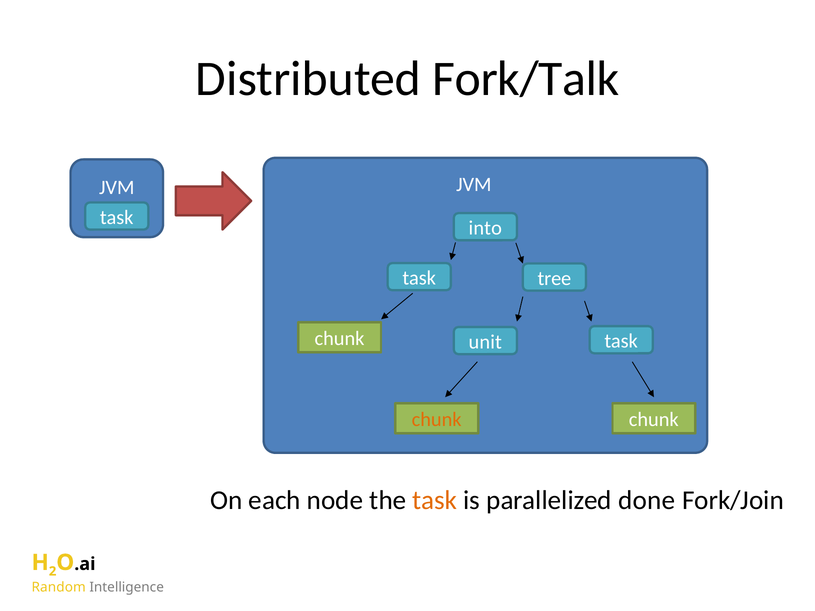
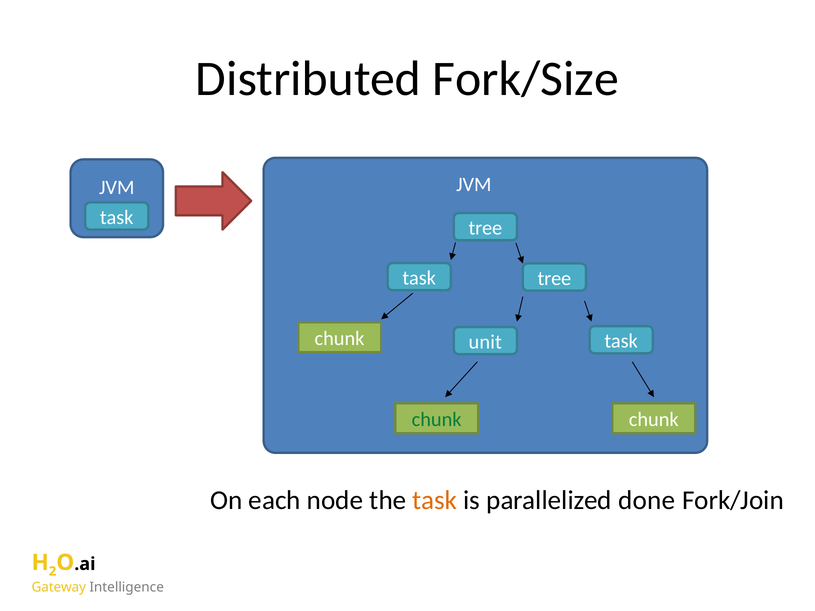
Fork/Talk: Fork/Talk -> Fork/Size
into at (485, 228): into -> tree
chunk at (437, 420) colour: orange -> green
Random: Random -> Gateway
